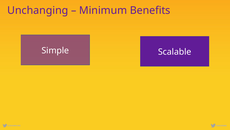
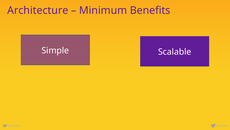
Unchanging: Unchanging -> Architecture
